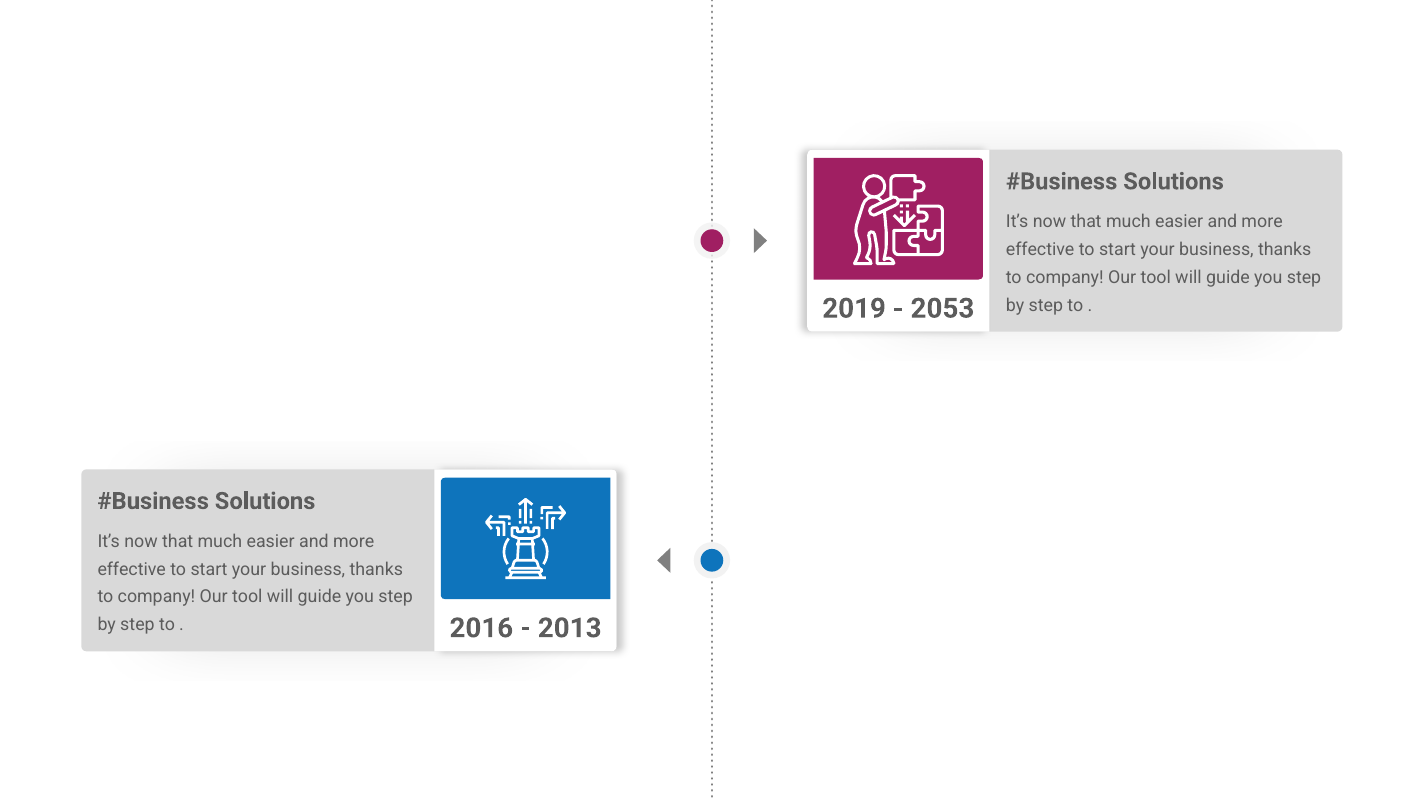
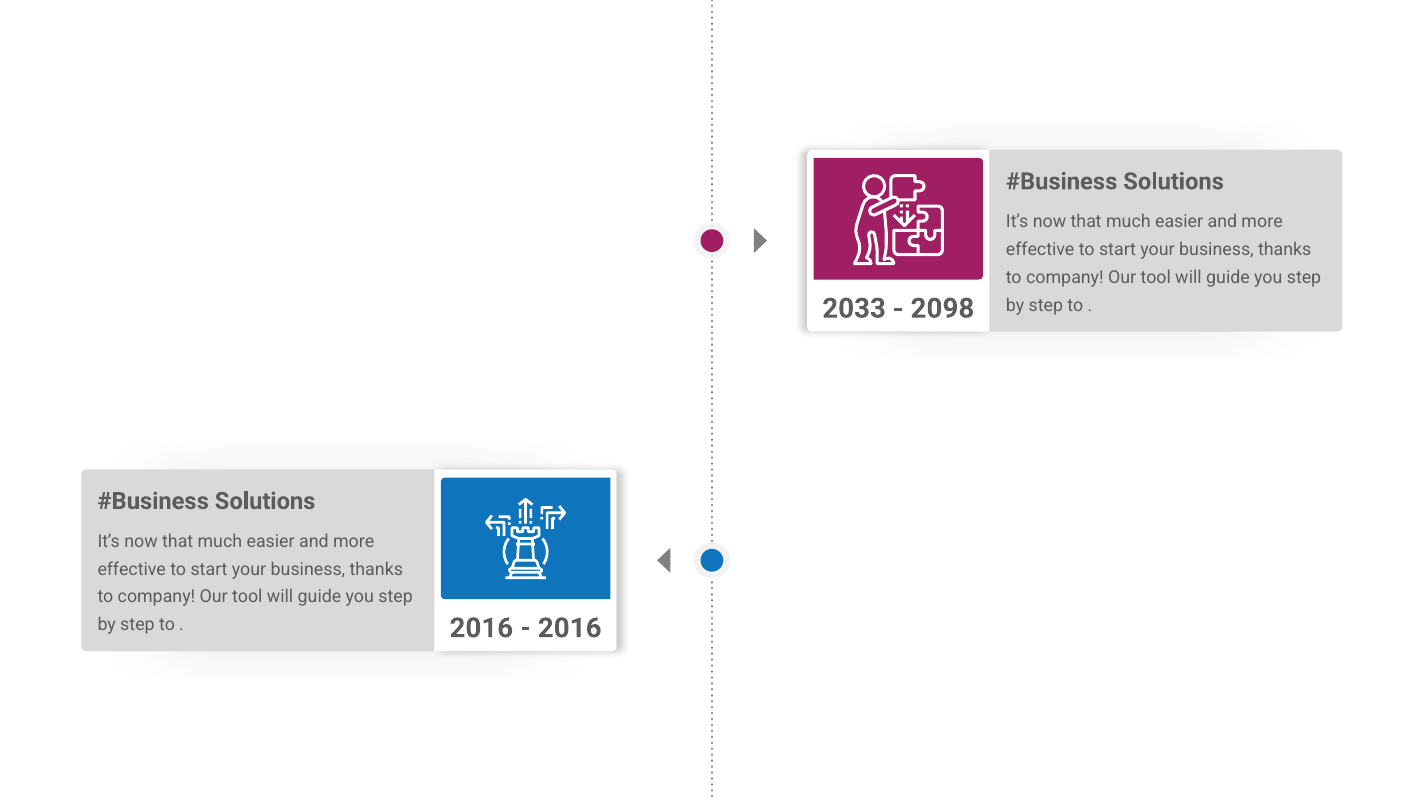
2019: 2019 -> 2033
2053: 2053 -> 2098
2013 at (570, 628): 2013 -> 2016
